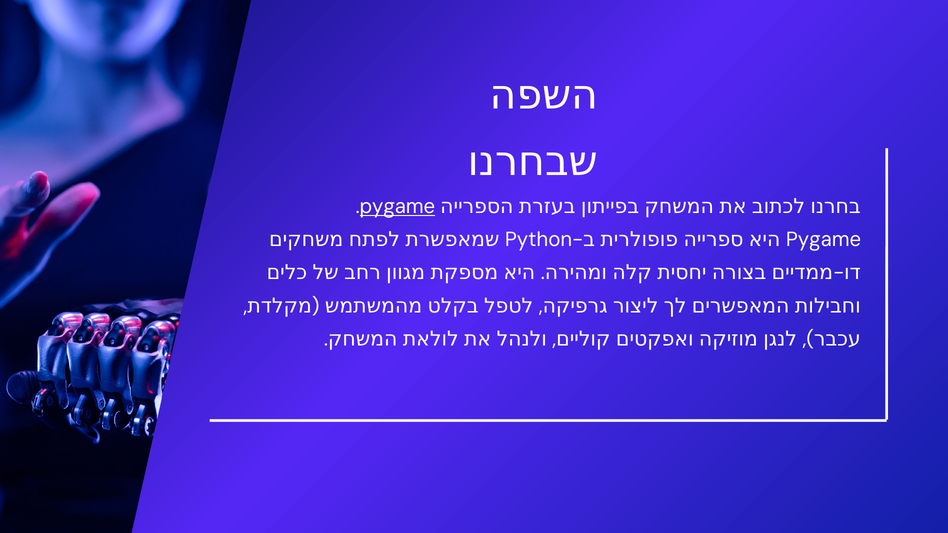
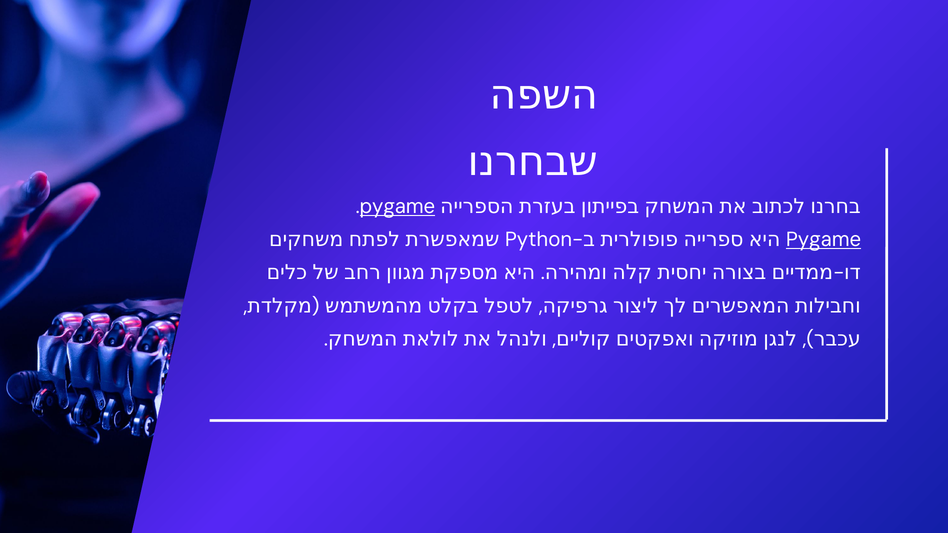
Pygame at (824, 240) underline: none -> present
